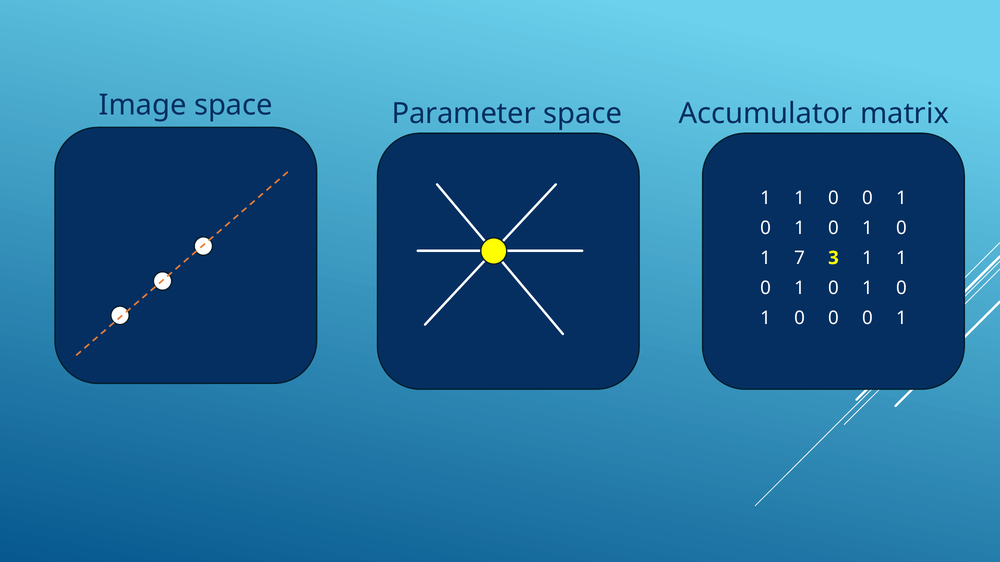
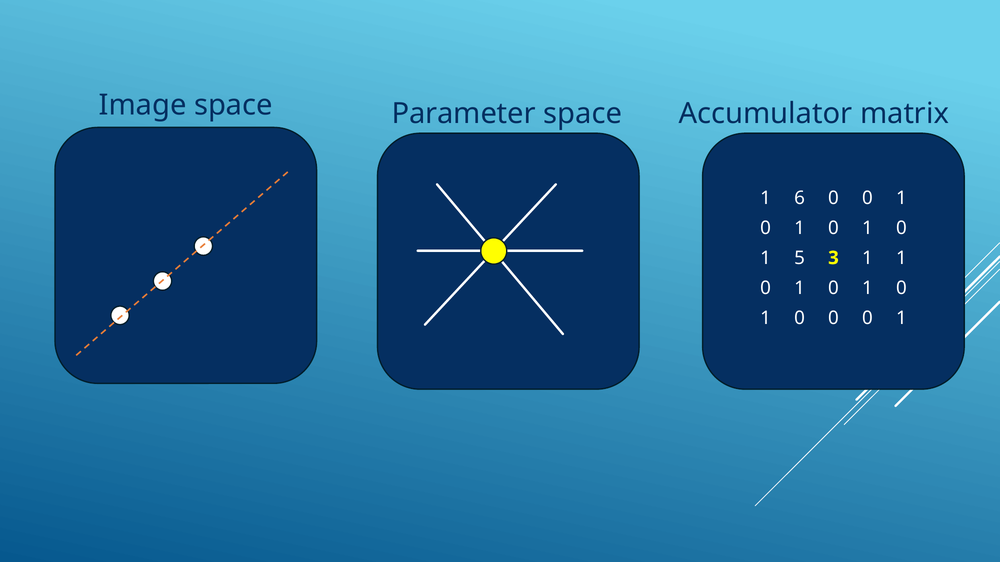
1 at (800, 198): 1 -> 6
7: 7 -> 5
